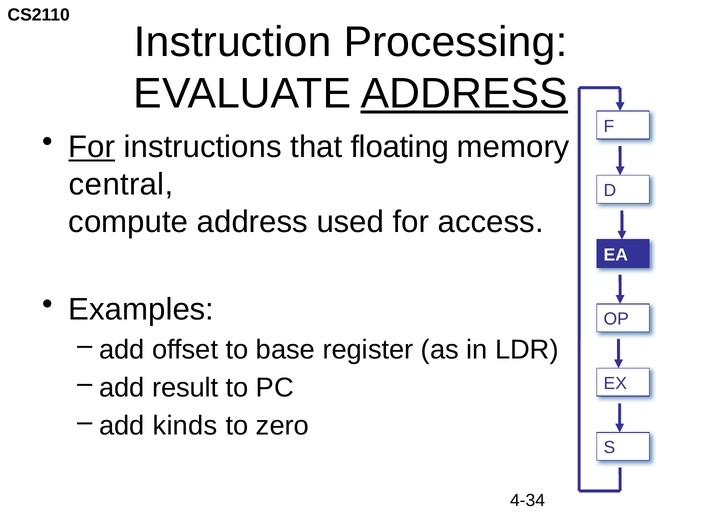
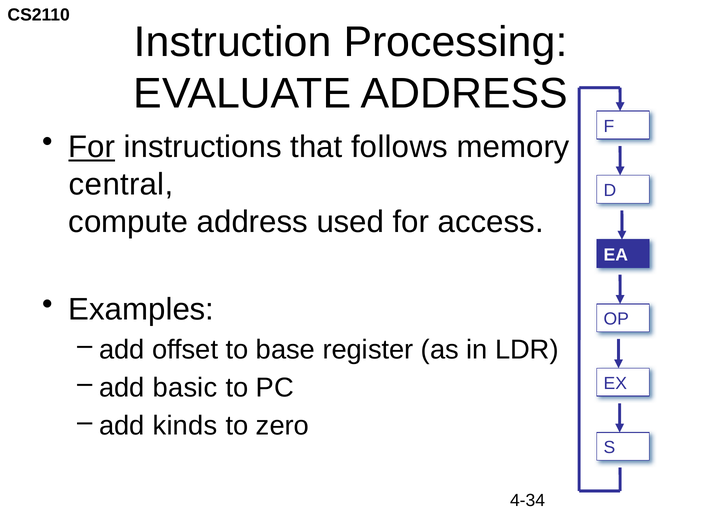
ADDRESS at (464, 94) underline: present -> none
floating: floating -> follows
result: result -> basic
